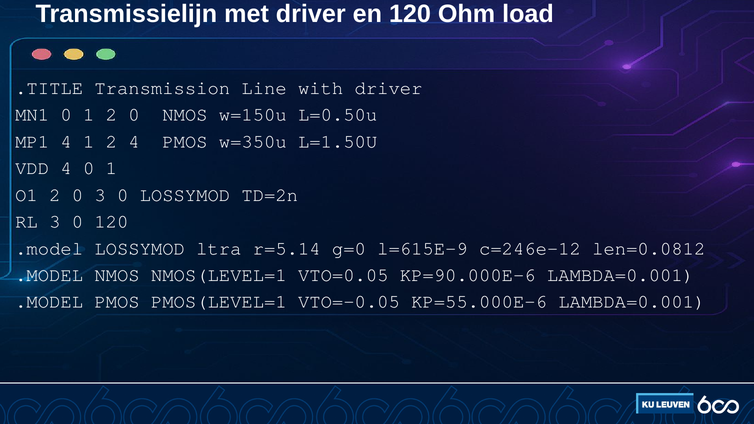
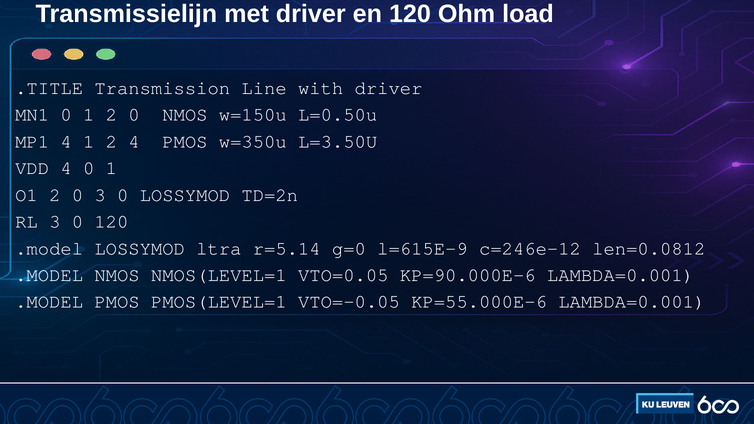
L=1.50U: L=1.50U -> L=3.50U
